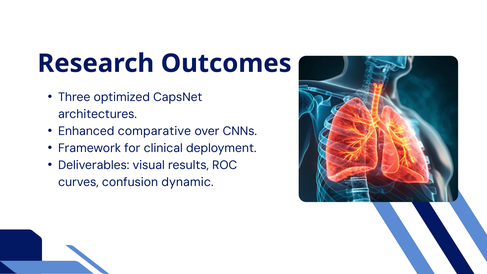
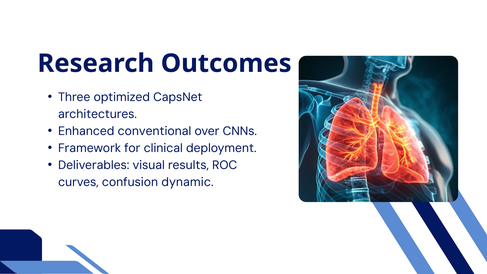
comparative: comparative -> conventional
